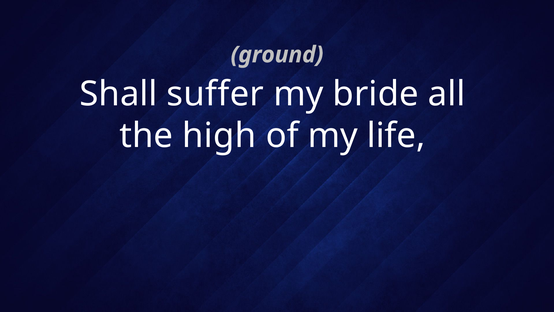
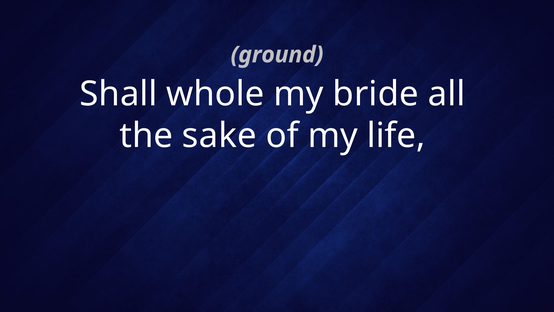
suffer: suffer -> whole
high: high -> sake
